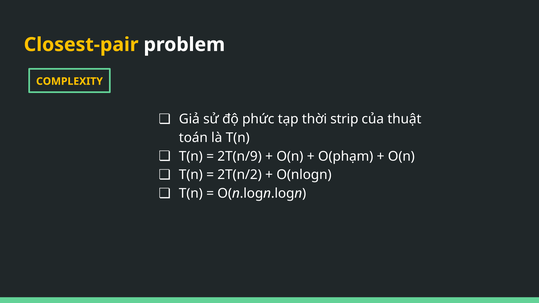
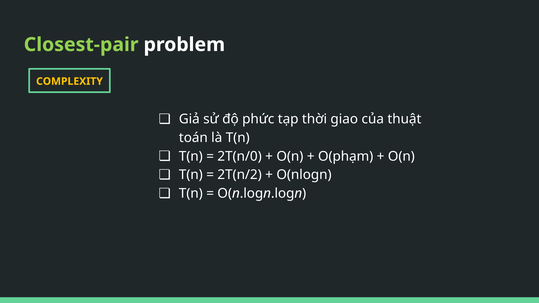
Closest-pair colour: yellow -> light green
strip: strip -> giao
2T(n/9: 2T(n/9 -> 2T(n/0
